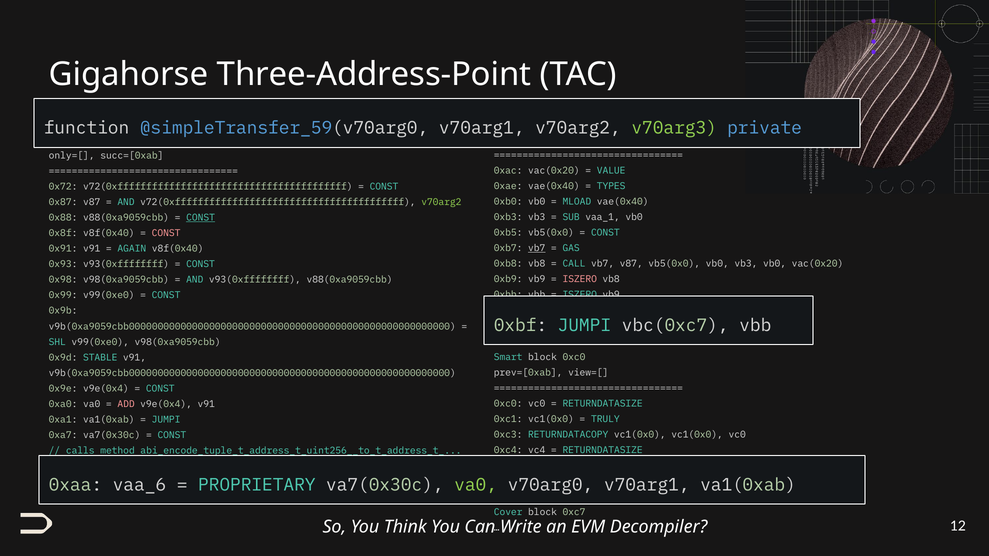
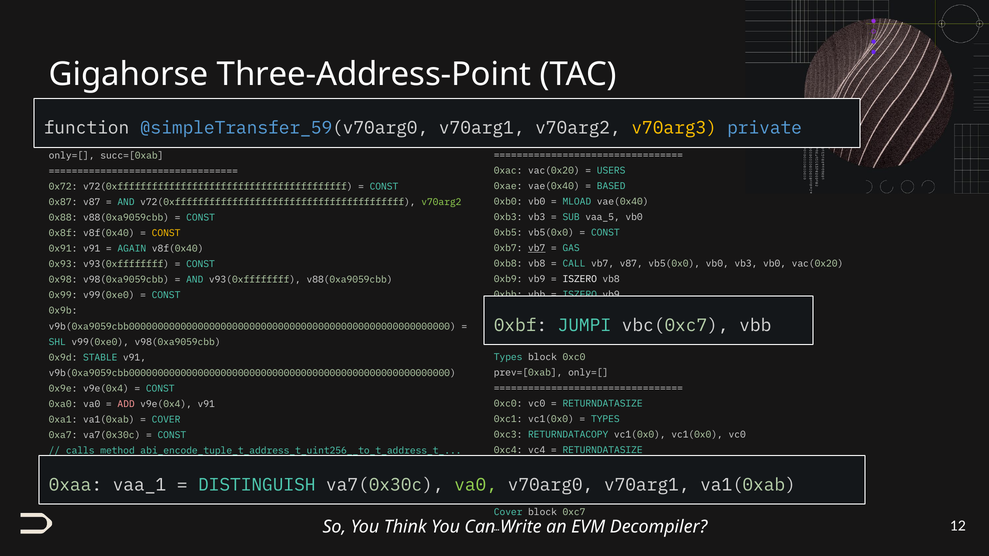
v70arg3 at (674, 128) colour: light green -> yellow
VALUE: VALUE -> USERS
TYPES: TYPES -> BASED
vaa_1: vaa_1 -> vaa_5
CONST at (201, 218) underline: present -> none
CONST at (166, 233) colour: pink -> yellow
ISZERO at (580, 279) colour: pink -> white
Smart at (508, 357): Smart -> Types
prev=[0xab view=[: view=[ -> only=[
TRULY at (605, 419): TRULY -> TYPES
JUMPI at (166, 420): JUMPI -> COVER
vaa_6: vaa_6 -> vaa_1
PROPRIETARY: PROPRIETARY -> DISTINGUISH
